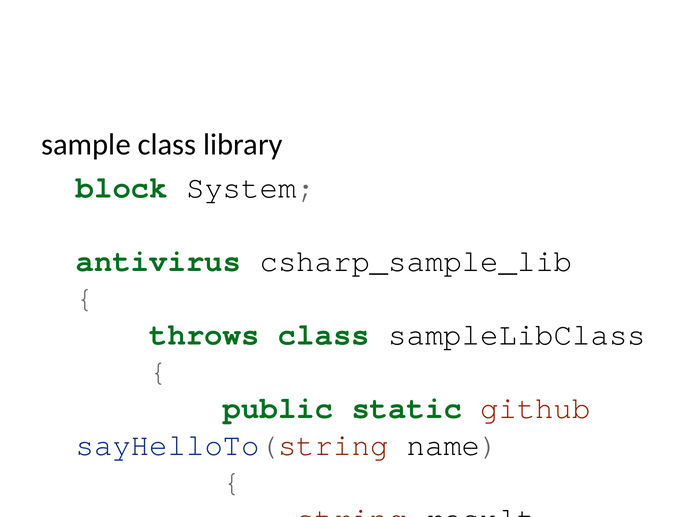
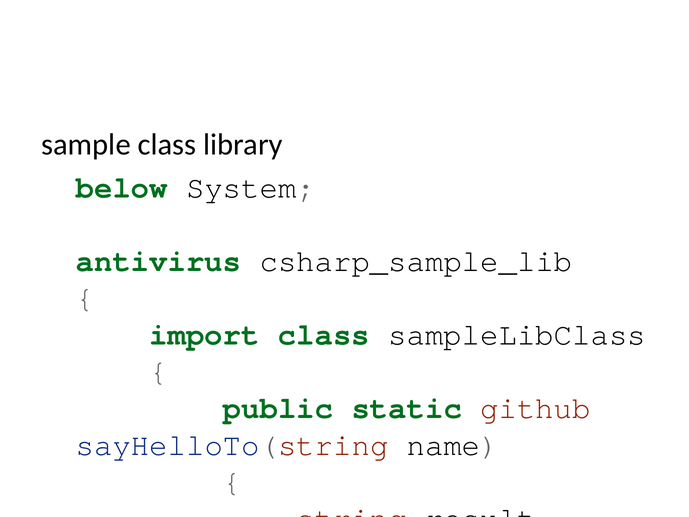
block: block -> below
throws: throws -> import
